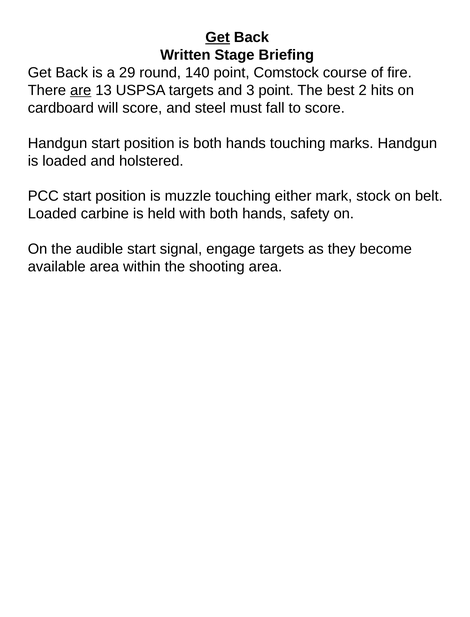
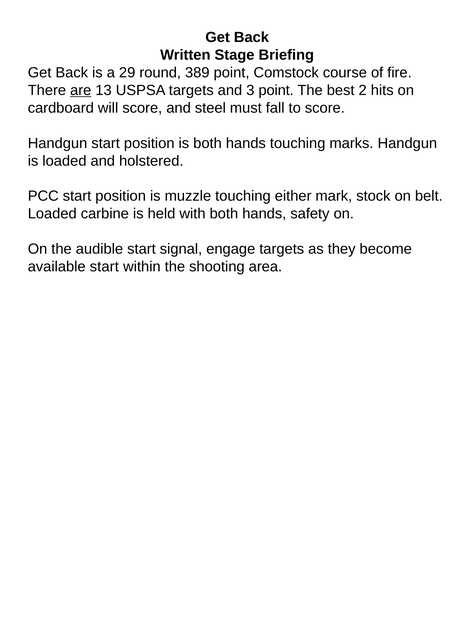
Get at (218, 37) underline: present -> none
140: 140 -> 389
available area: area -> start
